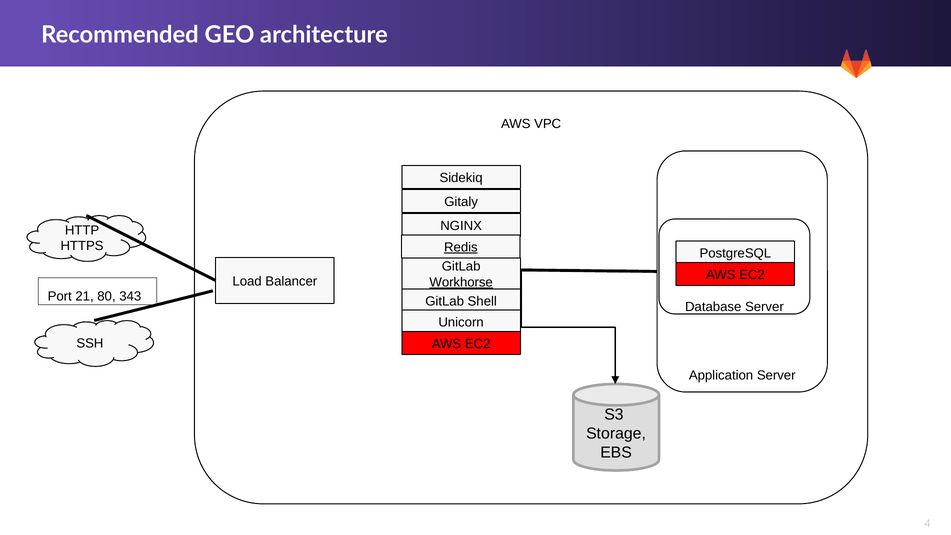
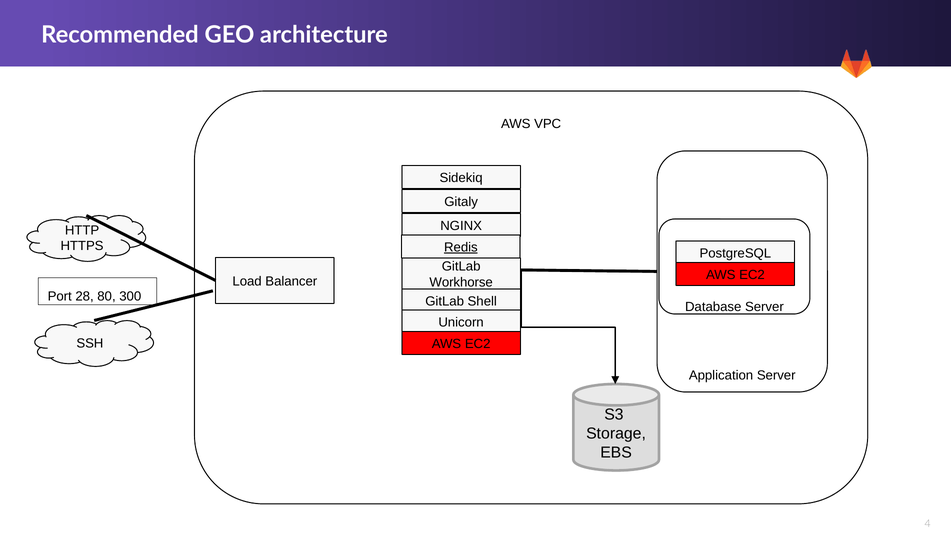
Workhorse underline: present -> none
21: 21 -> 28
343: 343 -> 300
